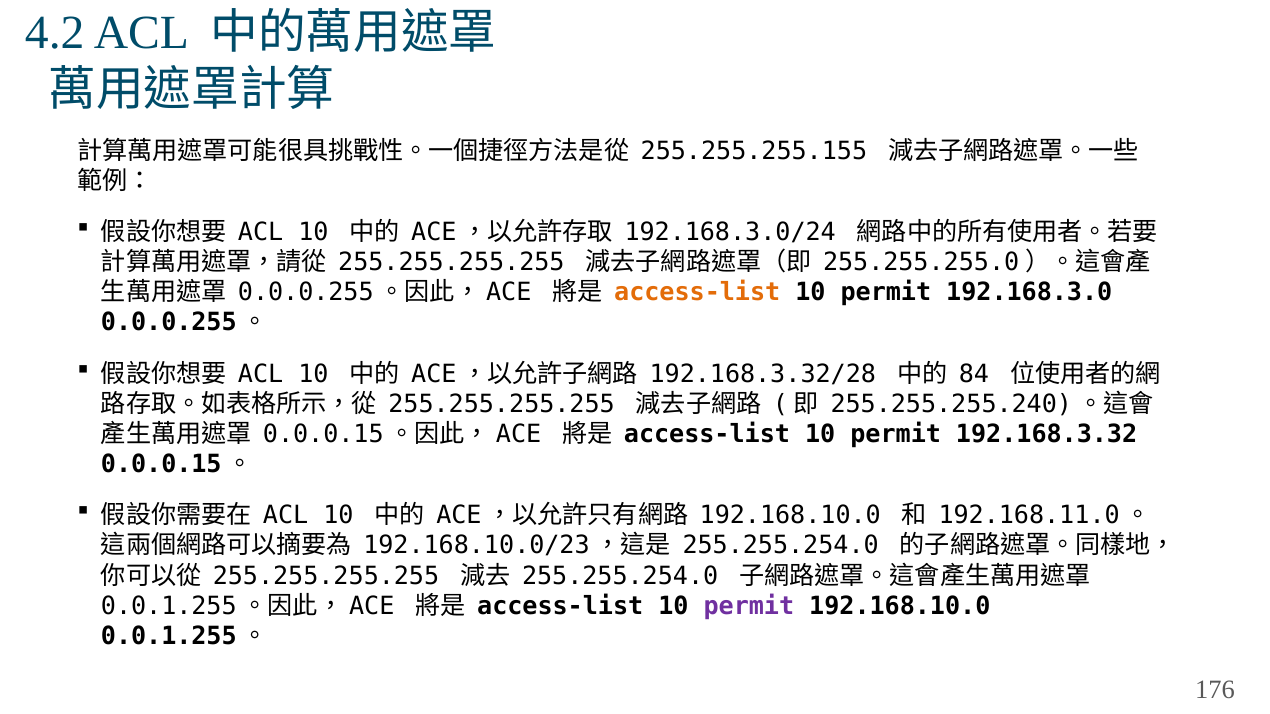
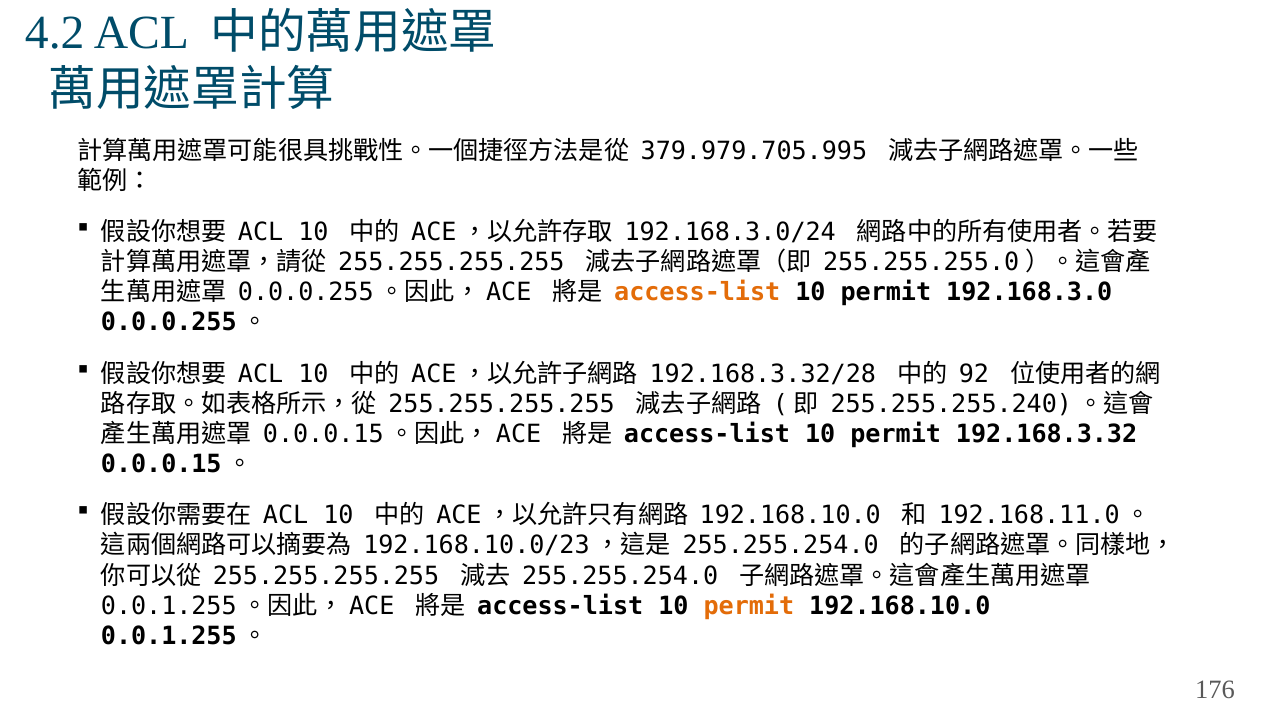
255.255.255.155: 255.255.255.155 -> 379.979.705.995
84: 84 -> 92
permit at (749, 606) colour: purple -> orange
